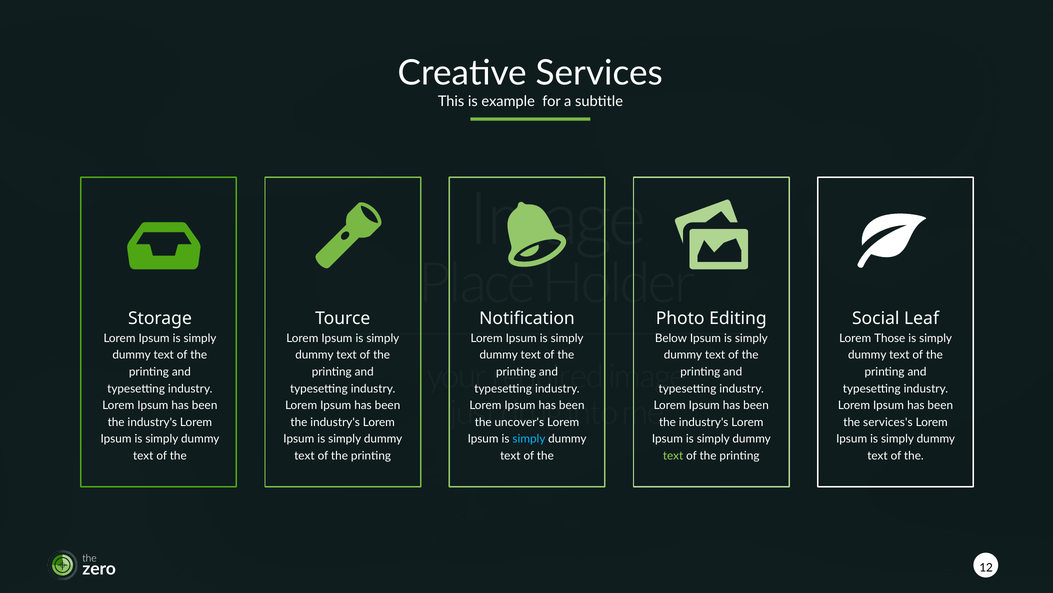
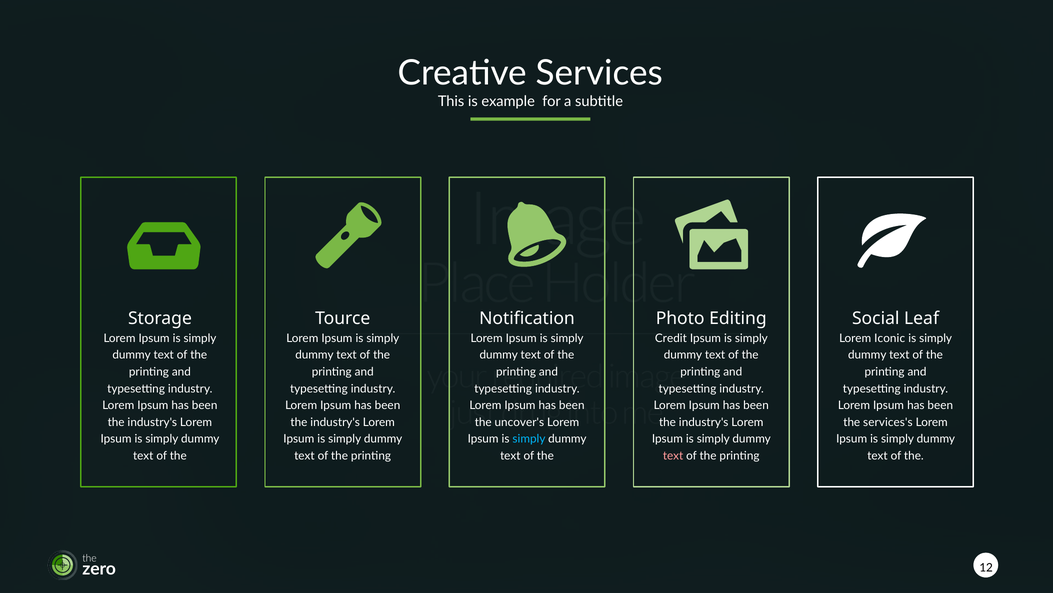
Below: Below -> Credit
Those: Those -> Iconic
text at (673, 455) colour: light green -> pink
